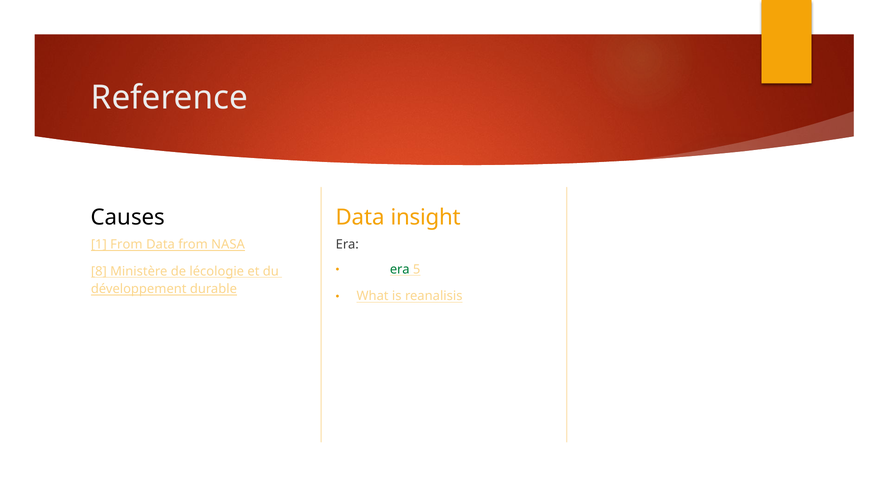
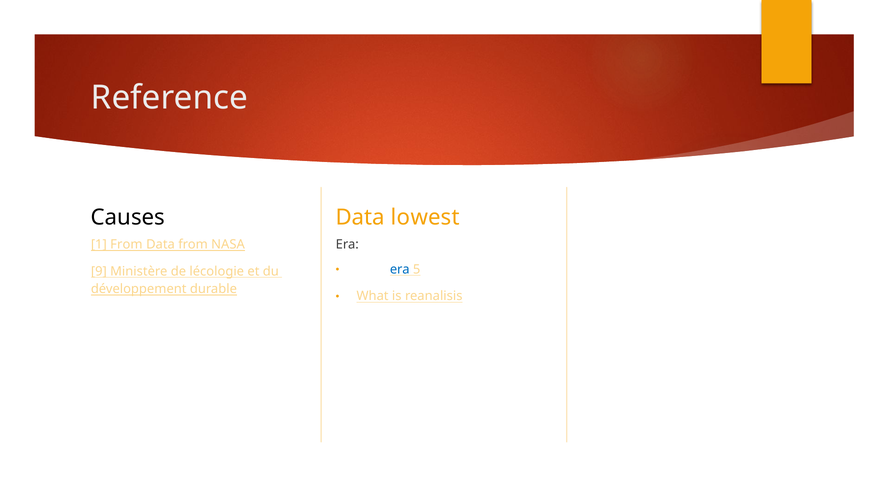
insight: insight -> lowest
era at (400, 269) colour: green -> blue
8: 8 -> 9
